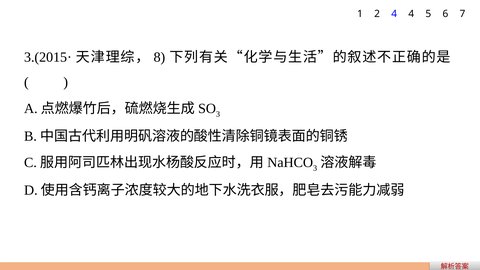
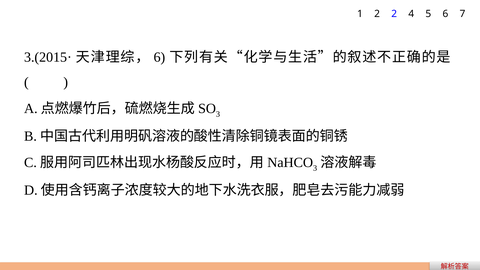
2 4: 4 -> 2
8 at (159, 57): 8 -> 6
